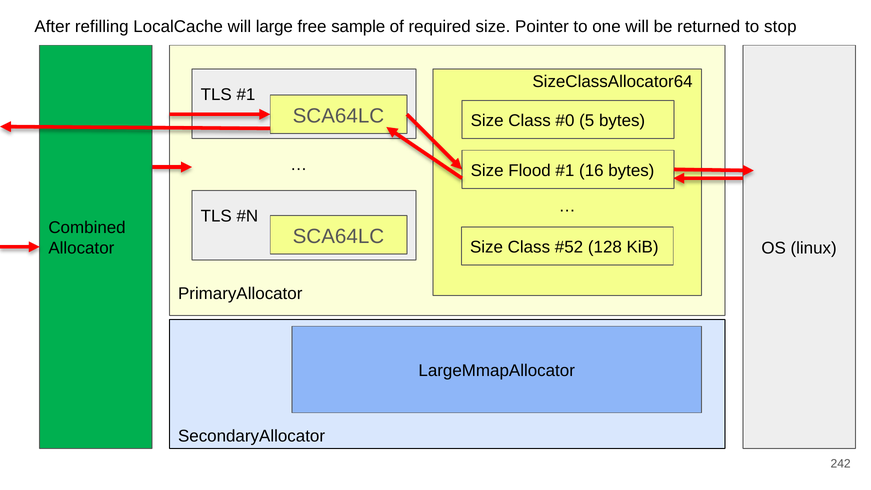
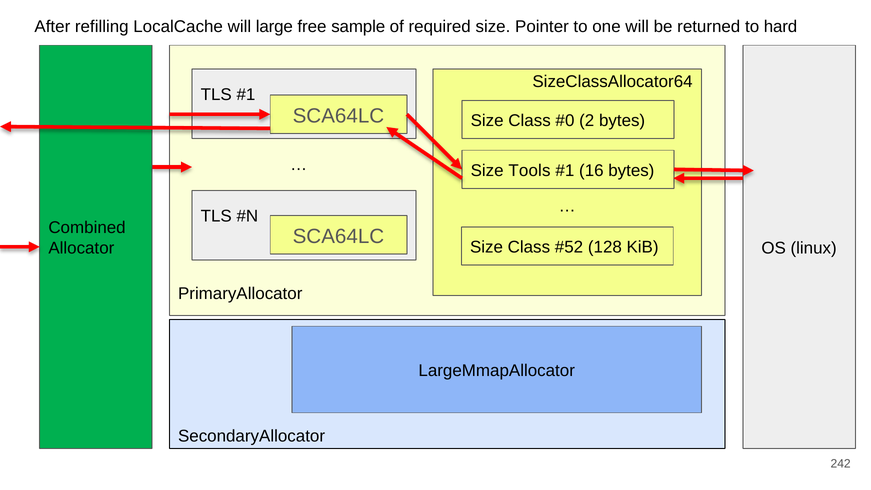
stop: stop -> hard
5: 5 -> 2
Flood: Flood -> Tools
